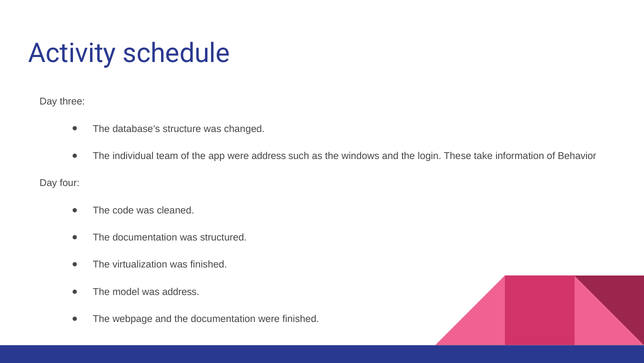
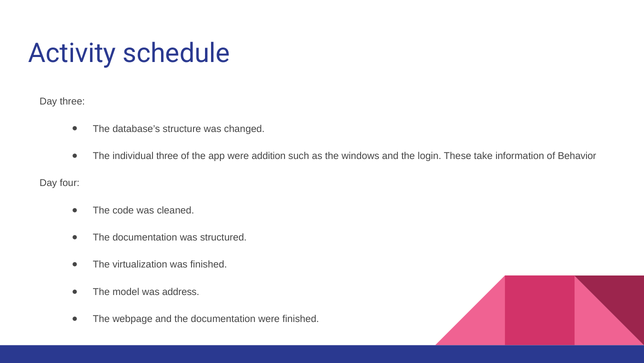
individual team: team -> three
were address: address -> addition
